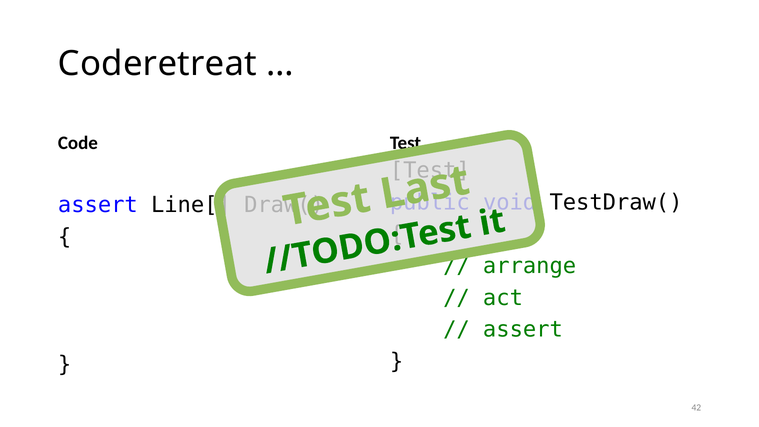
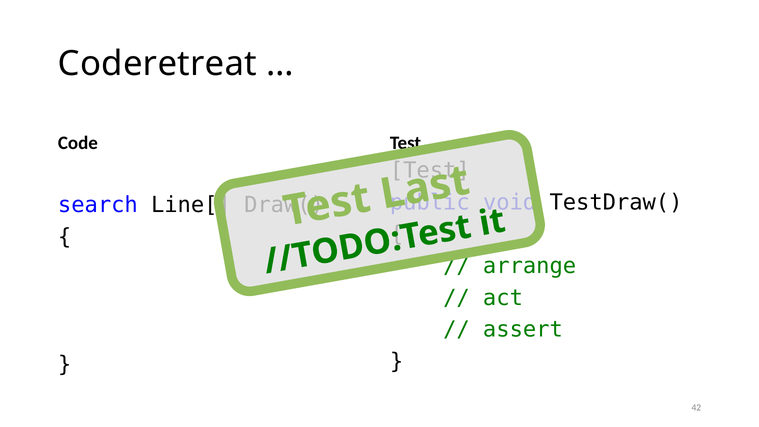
assert at (98, 205): assert -> search
